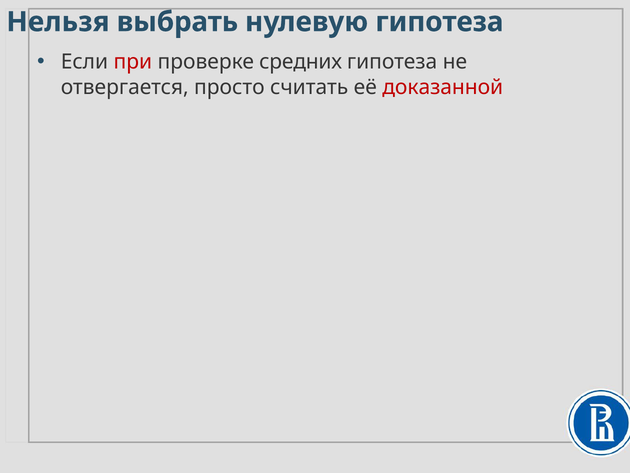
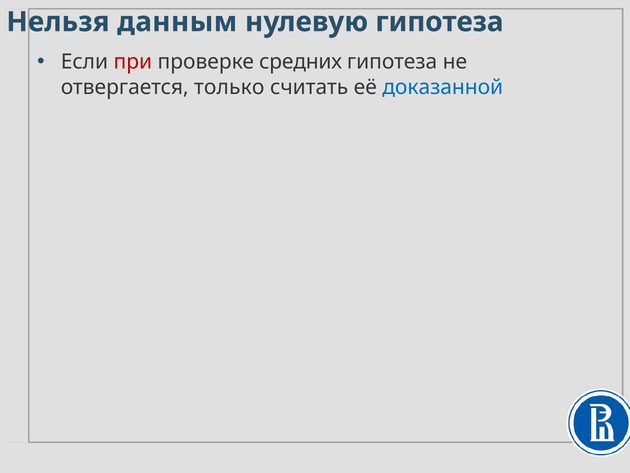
выбрать: выбрать -> данным
просто: просто -> только
доказанной colour: red -> blue
